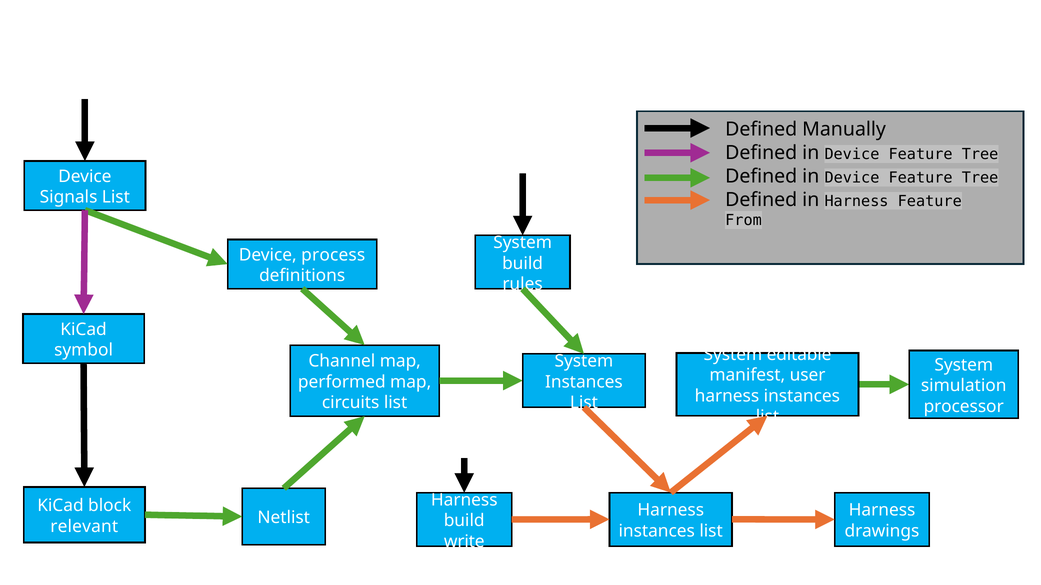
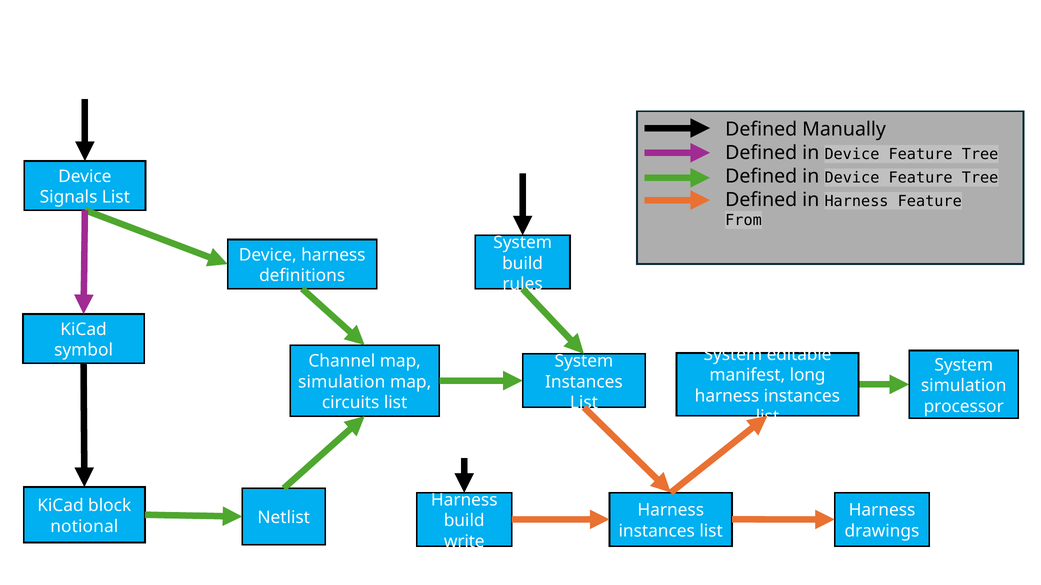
Device process: process -> harness
user: user -> long
performed at (342, 382): performed -> simulation
relevant: relevant -> notional
